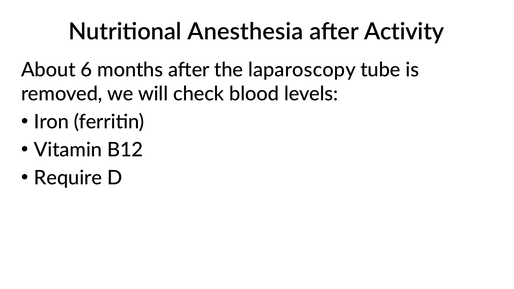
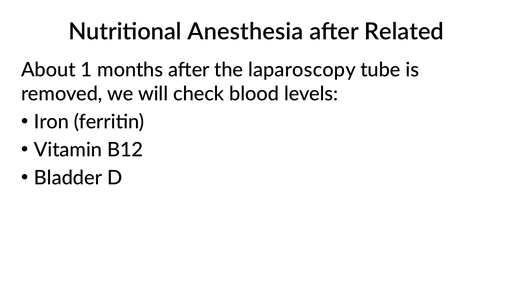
Activity: Activity -> Related
6: 6 -> 1
Require: Require -> Bladder
